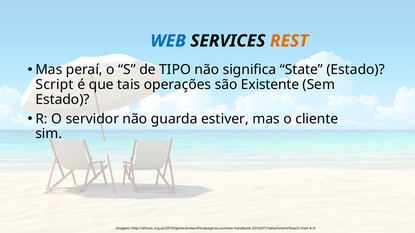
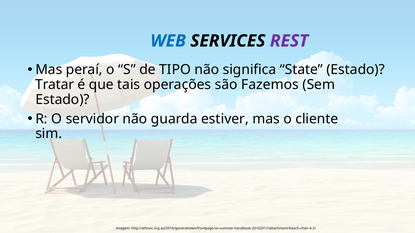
REST colour: orange -> purple
Script: Script -> Tratar
Existente: Existente -> Fazemos
